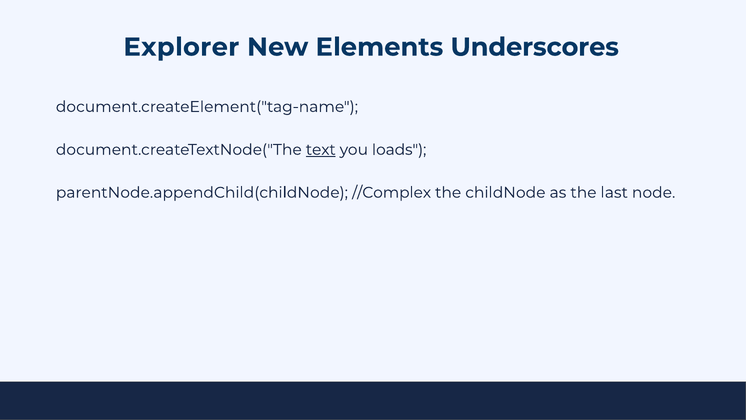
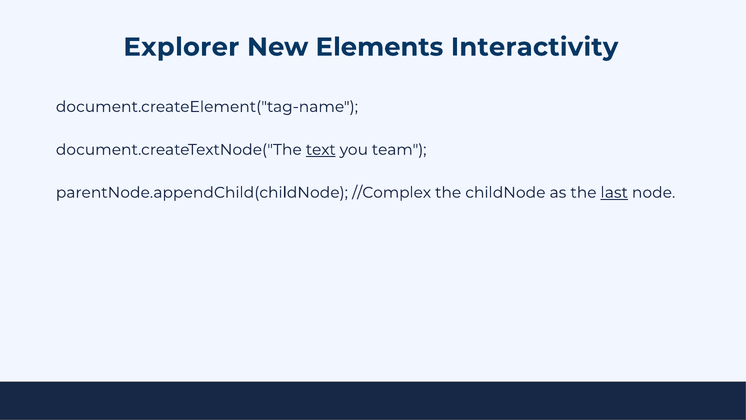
Underscores: Underscores -> Interactivity
loads: loads -> team
last underline: none -> present
